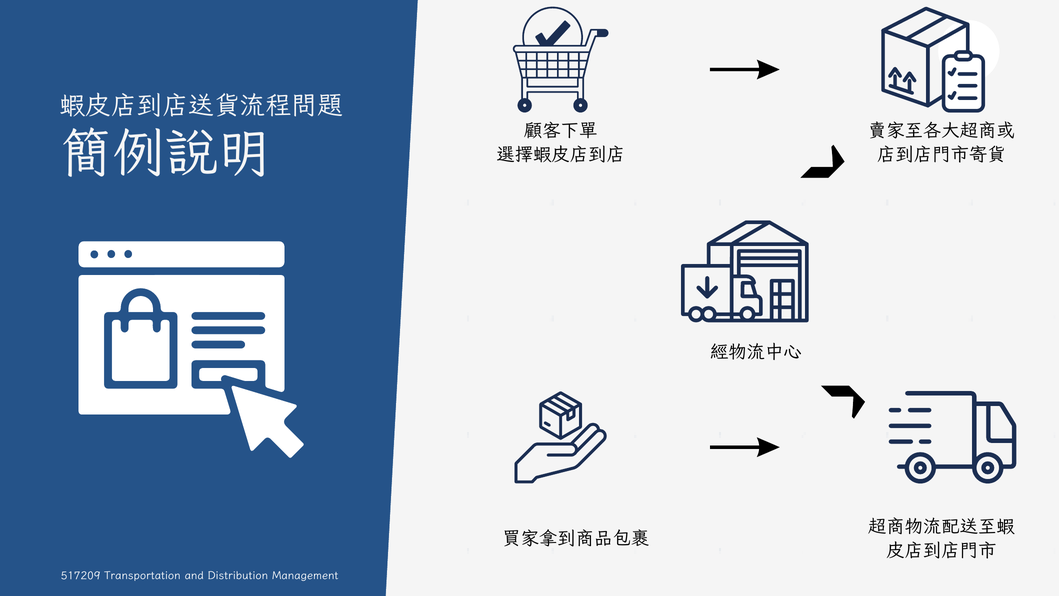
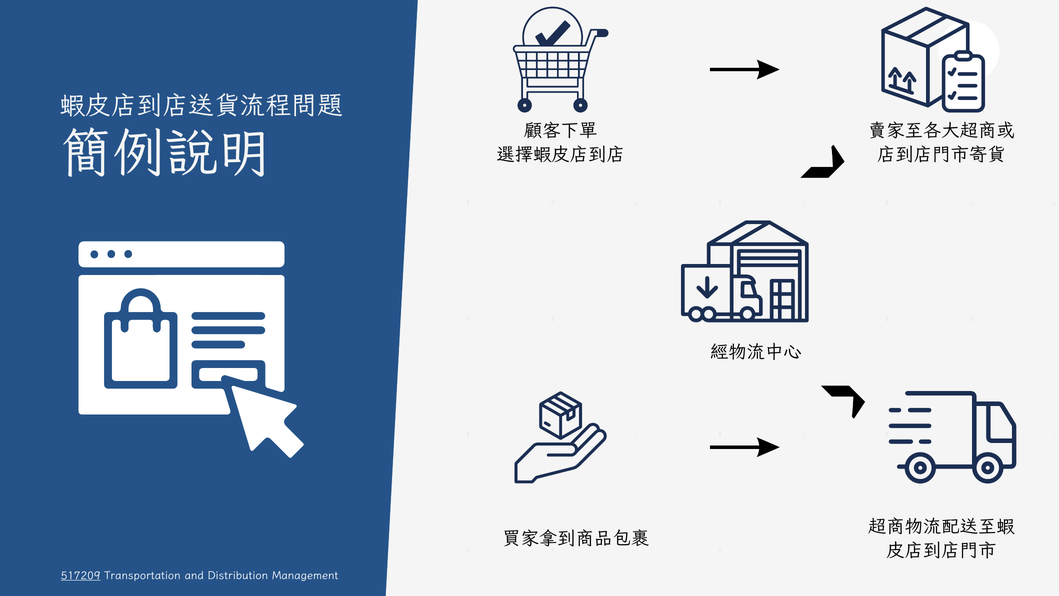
517209 underline: none -> present
